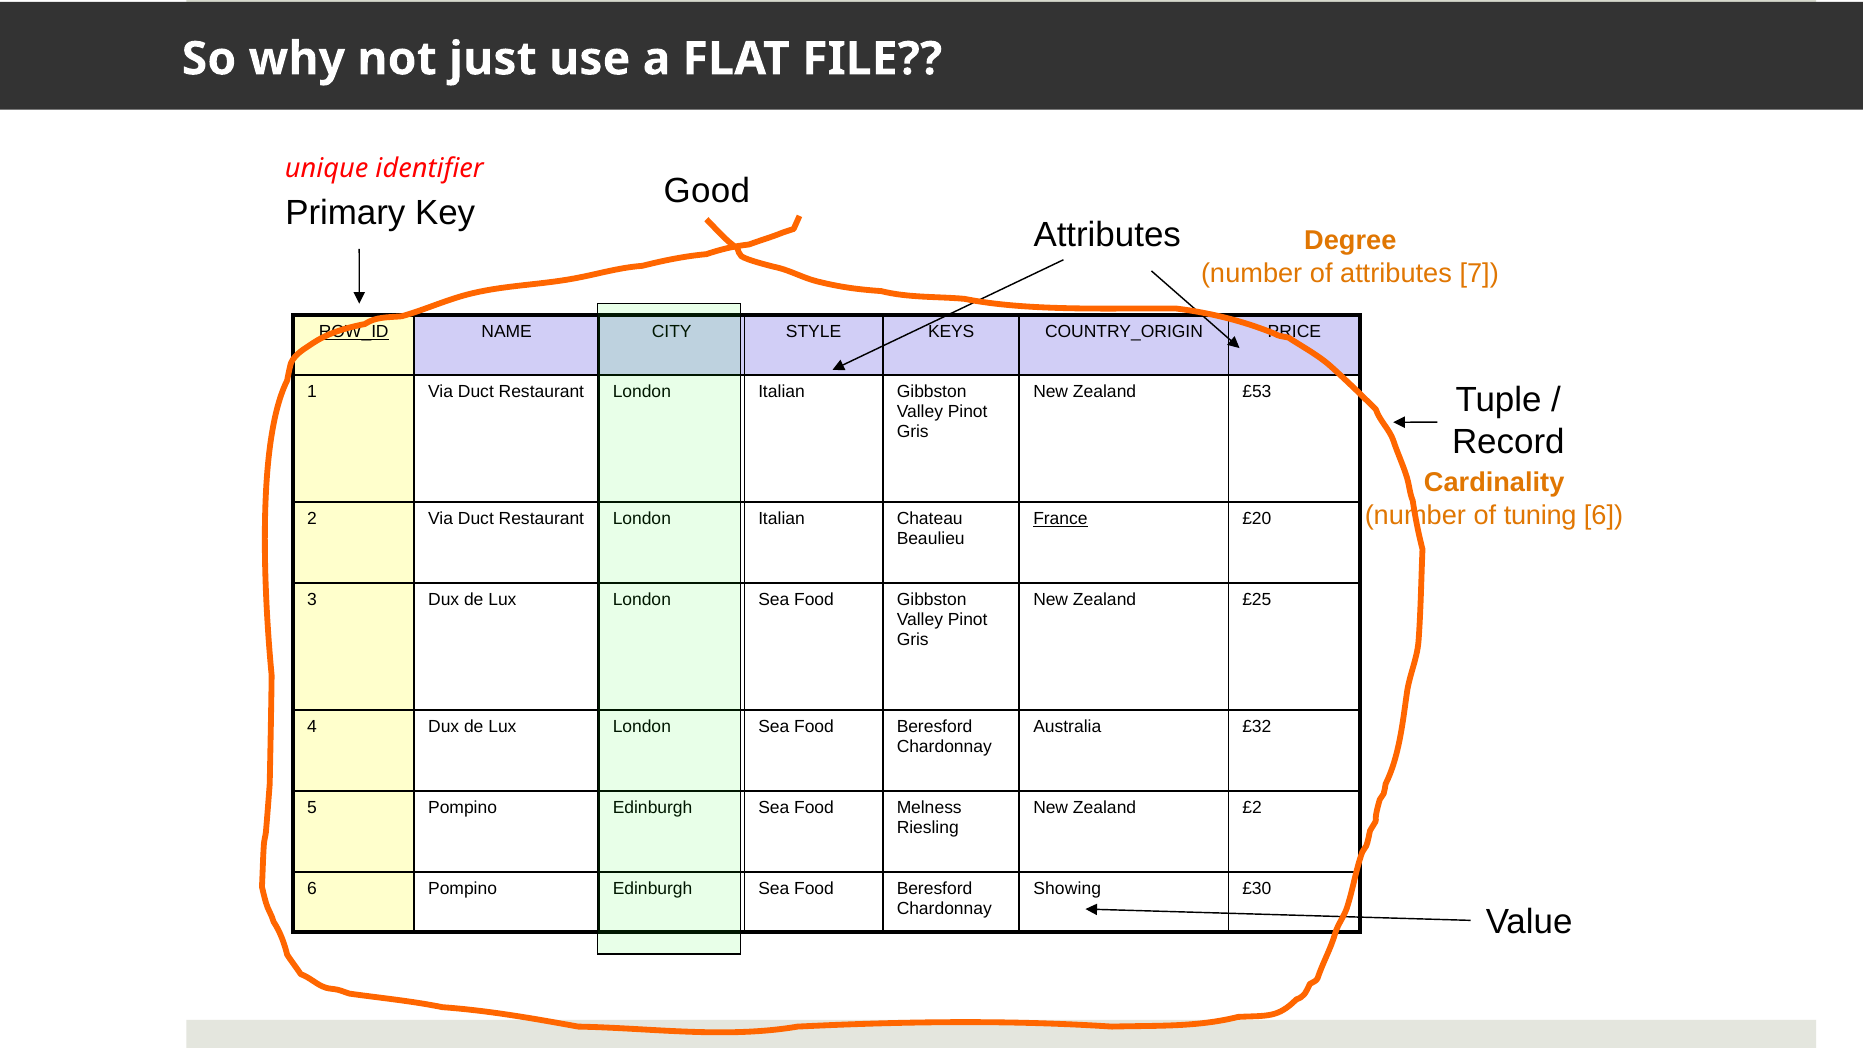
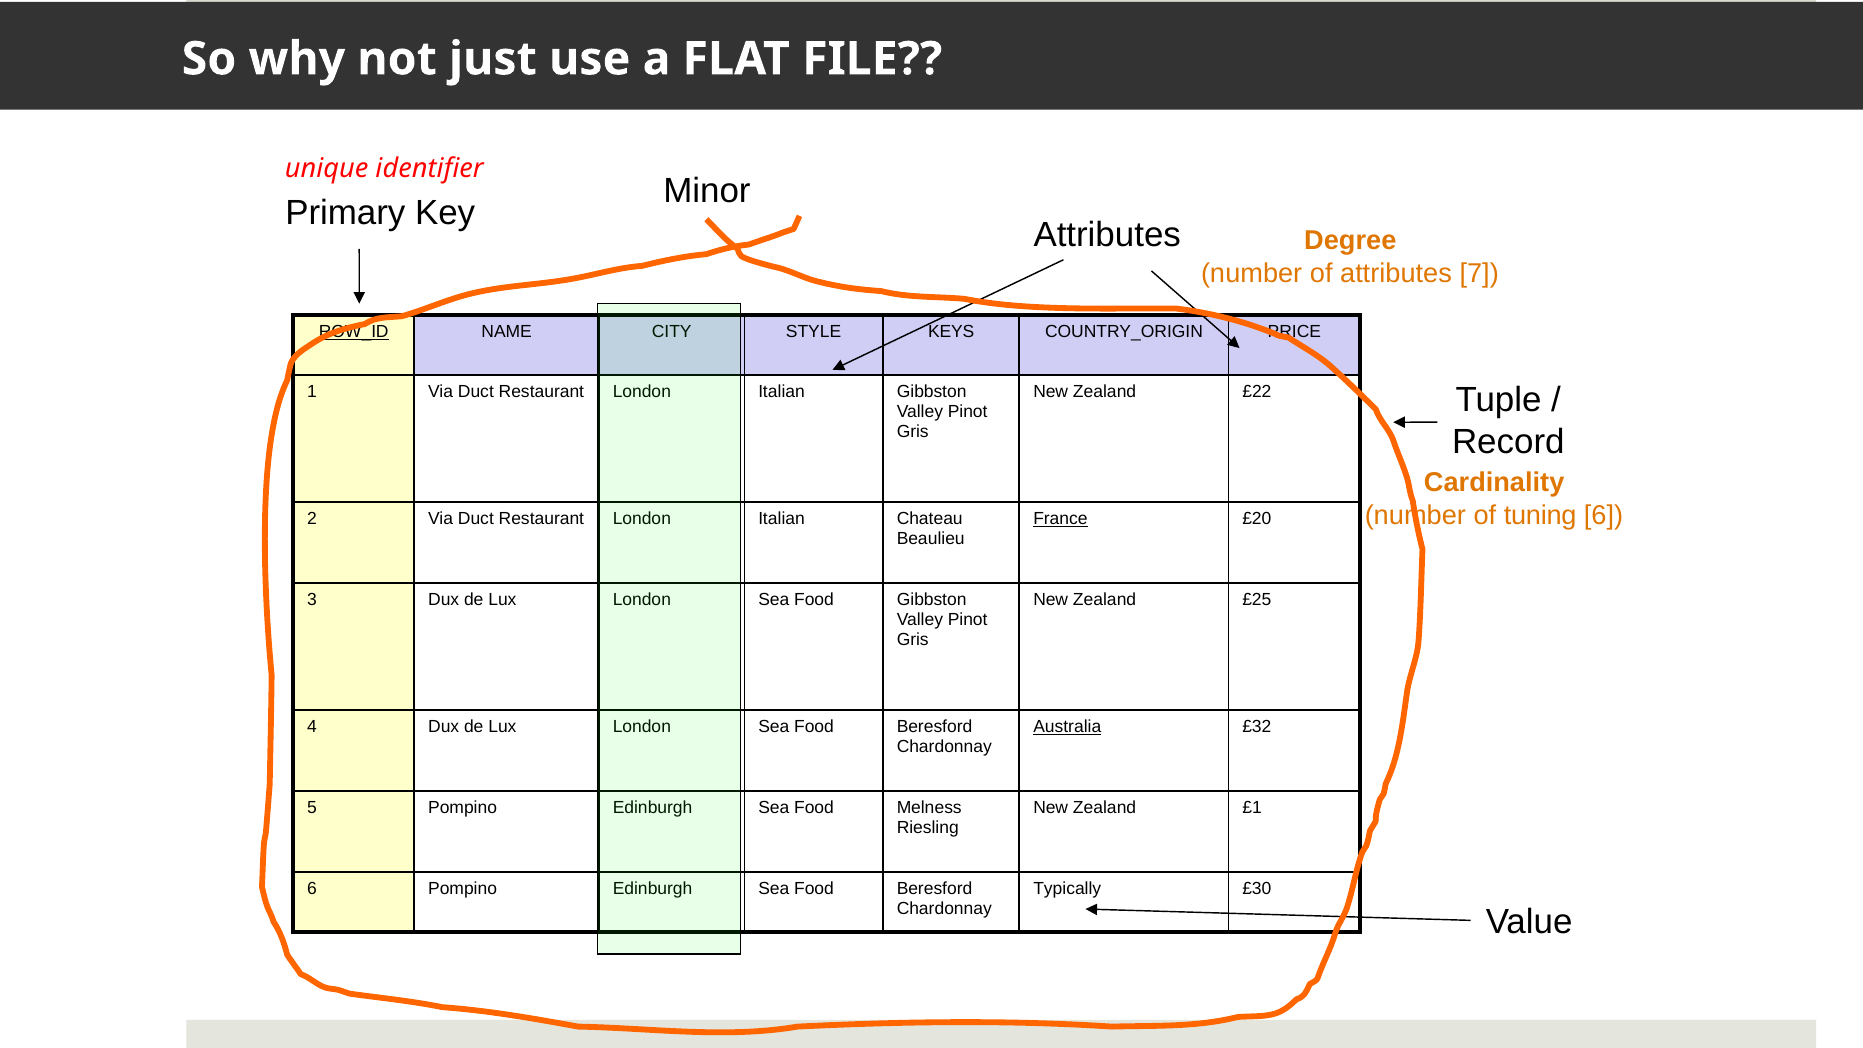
Good: Good -> Minor
£53: £53 -> £22
Australia underline: none -> present
£2: £2 -> £1
Showing: Showing -> Typically
